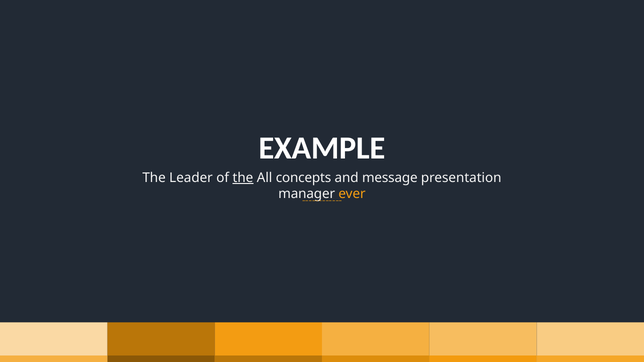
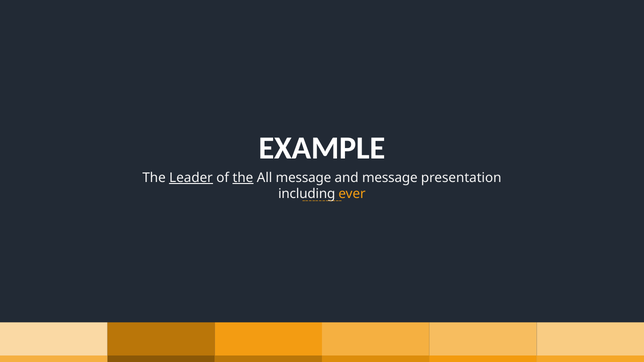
Leader underline: none -> present
All concepts: concepts -> message
manager: manager -> including
